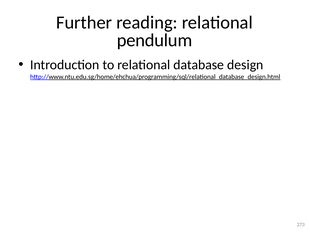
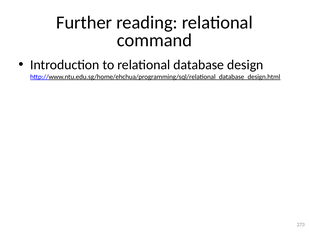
pendulum: pendulum -> command
